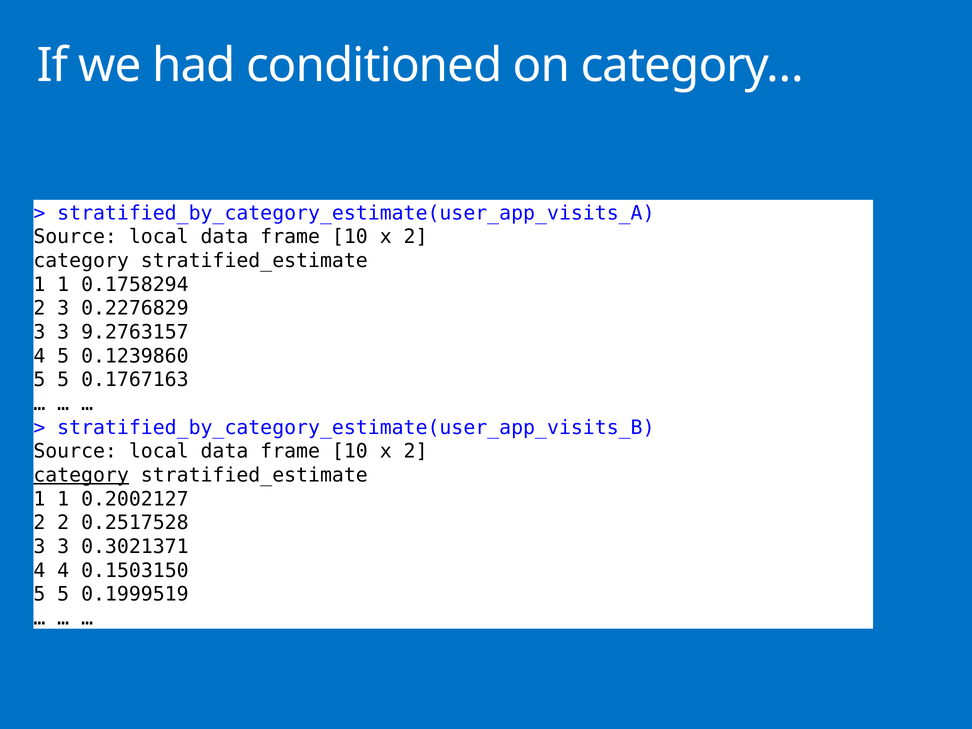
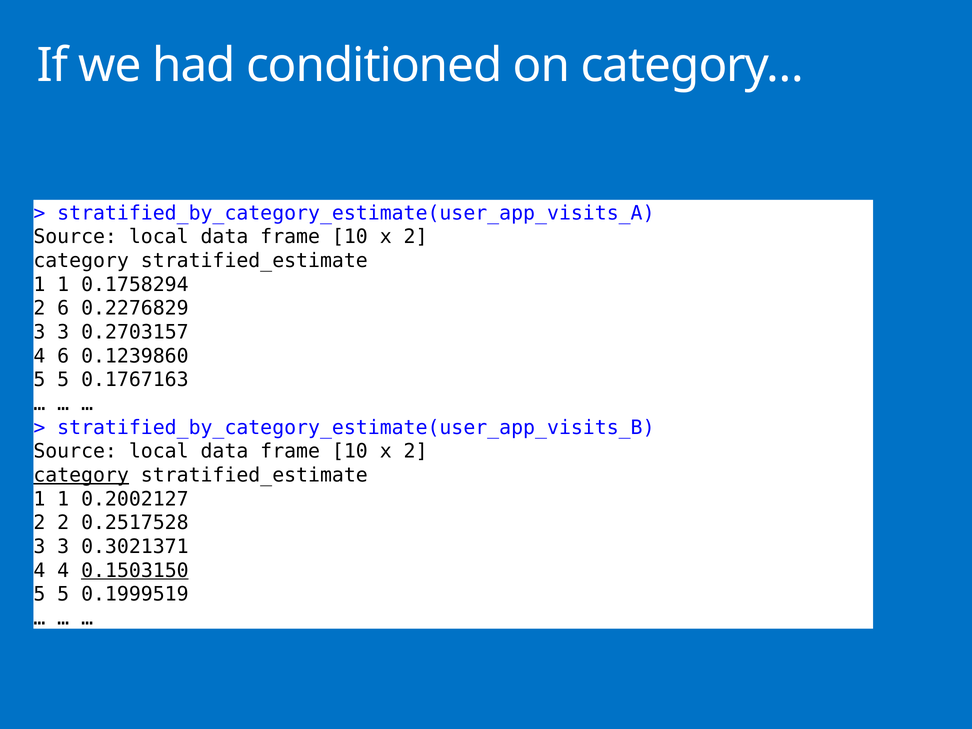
2 3: 3 -> 6
9.2763157: 9.2763157 -> 0.2703157
4 5: 5 -> 6
0.1503150 underline: none -> present
